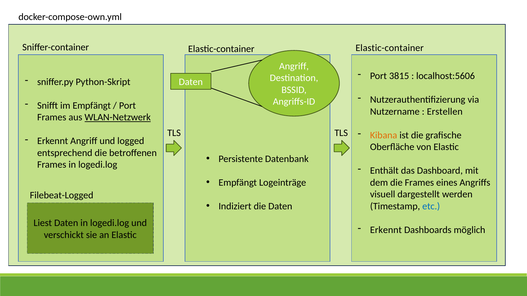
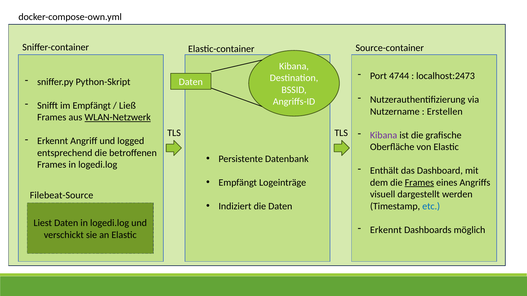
Elastic-container Elastic-container: Elastic-container -> Source-container
Angriff at (294, 66): Angriff -> Kibana
3815: 3815 -> 4744
localhost:5606: localhost:5606 -> localhost:2473
Port at (127, 106): Port -> Ließ
Kibana at (384, 135) colour: orange -> purple
Frames at (419, 183) underline: none -> present
Filebeat-Logged: Filebeat-Logged -> Filebeat-Source
